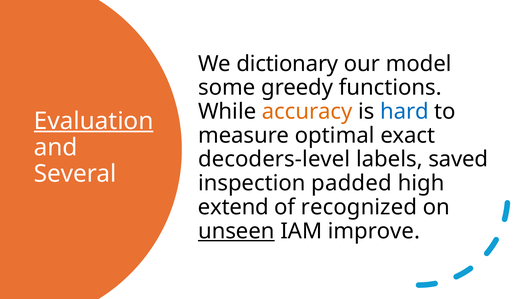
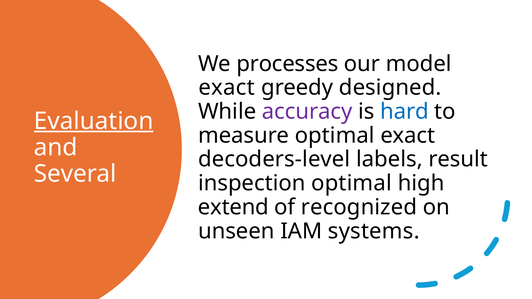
dictionary: dictionary -> processes
some at (227, 88): some -> exact
functions: functions -> designed
accuracy colour: orange -> purple
saved: saved -> result
inspection padded: padded -> optimal
unseen underline: present -> none
improve: improve -> systems
